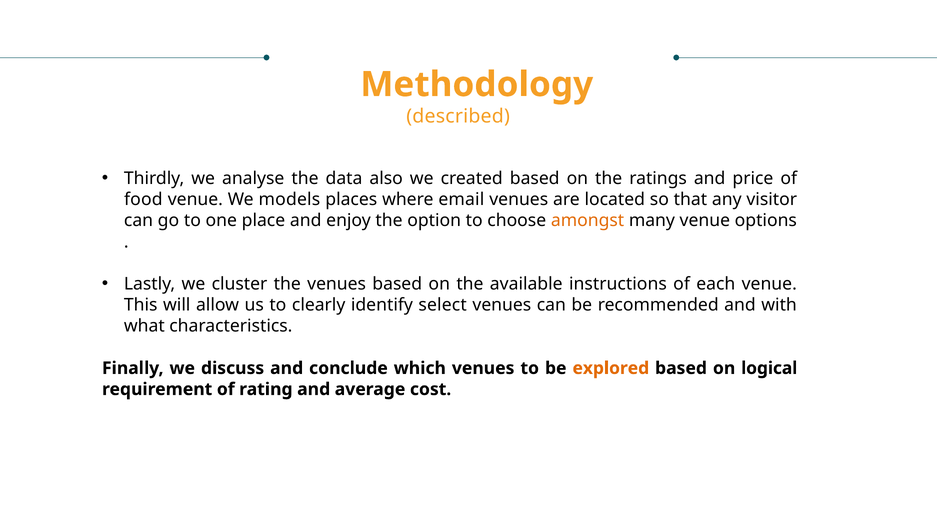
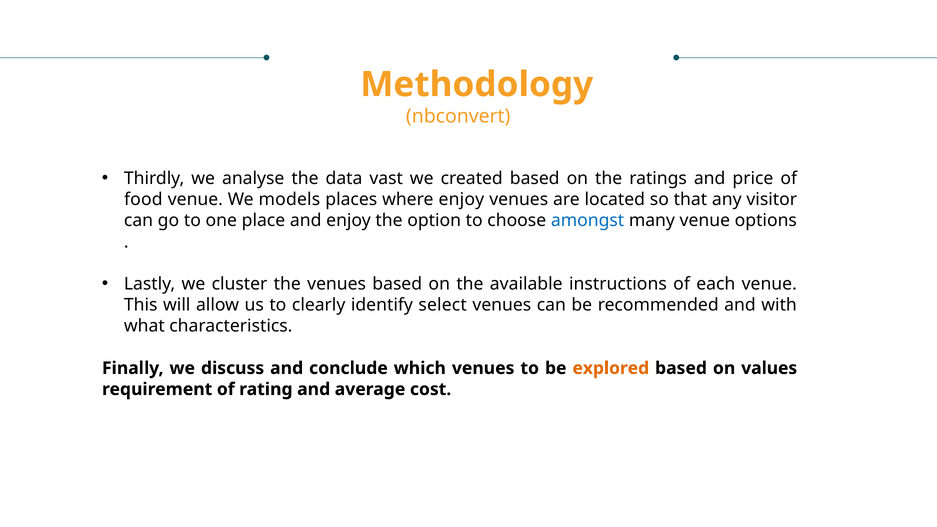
described: described -> nbconvert
also: also -> vast
where email: email -> enjoy
amongst colour: orange -> blue
logical: logical -> values
